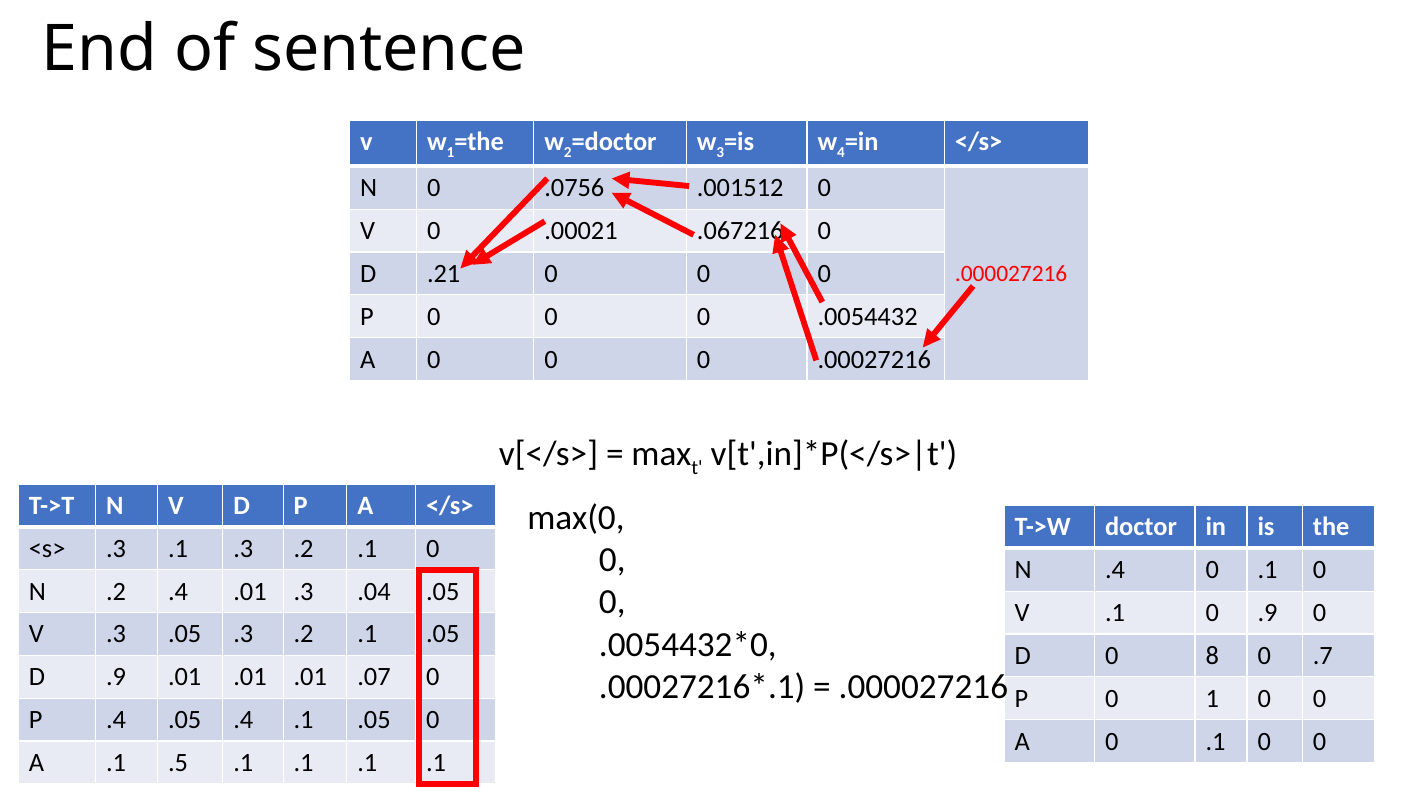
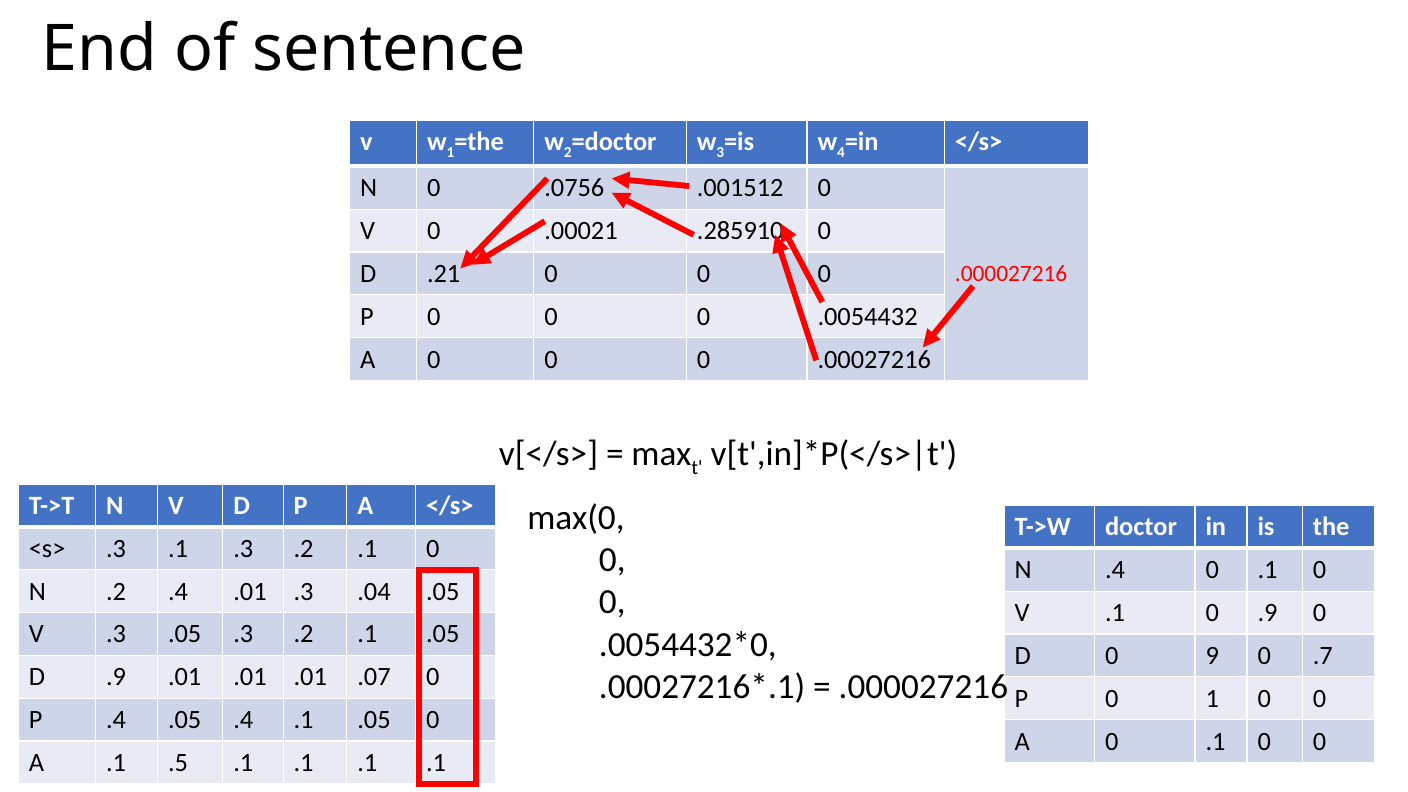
.067216: .067216 -> .285910
8: 8 -> 9
